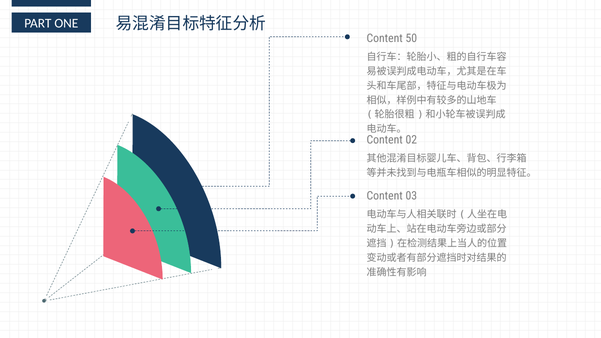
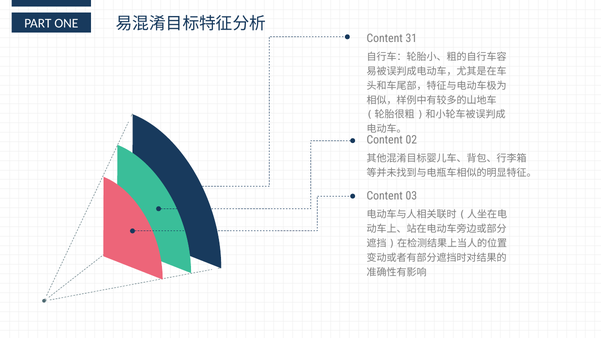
50: 50 -> 31
